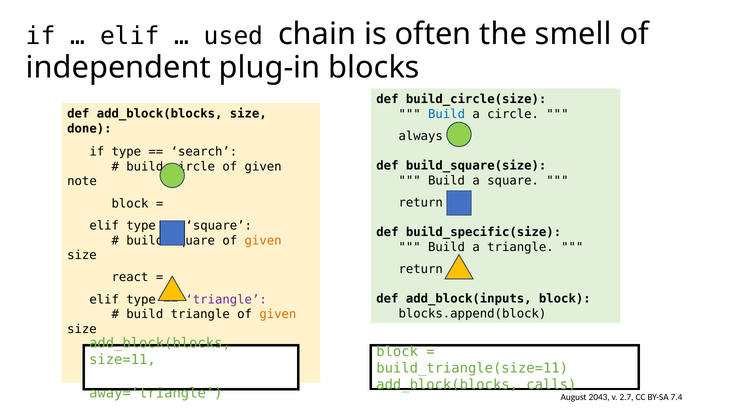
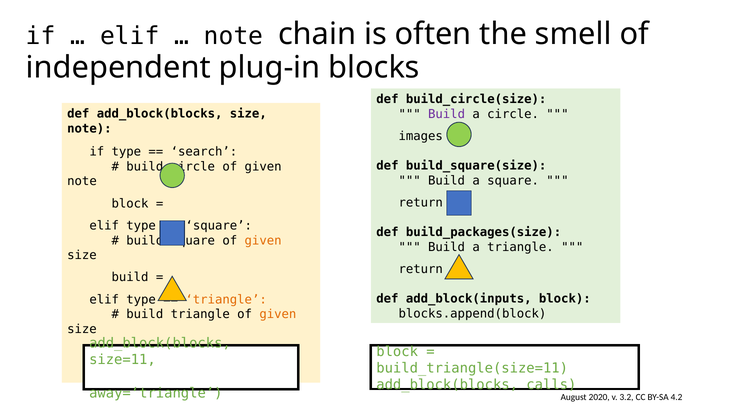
used at (234, 36): used -> note
Build at (447, 114) colour: blue -> purple
done at (89, 129): done -> note
always: always -> images
build_specific(size: build_specific(size -> build_packages(size
react at (130, 277): react -> build
triangle at (226, 299) colour: purple -> orange
2043: 2043 -> 2020
2.7: 2.7 -> 3.2
7.4: 7.4 -> 4.2
